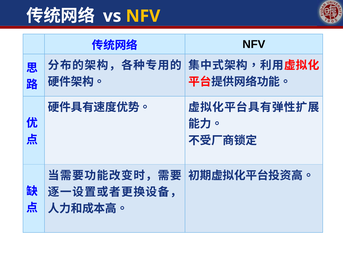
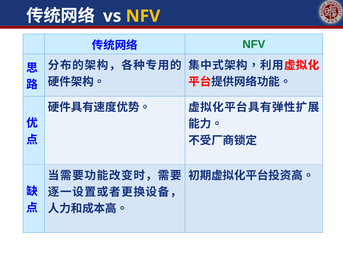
NFV at (254, 44) colour: black -> green
